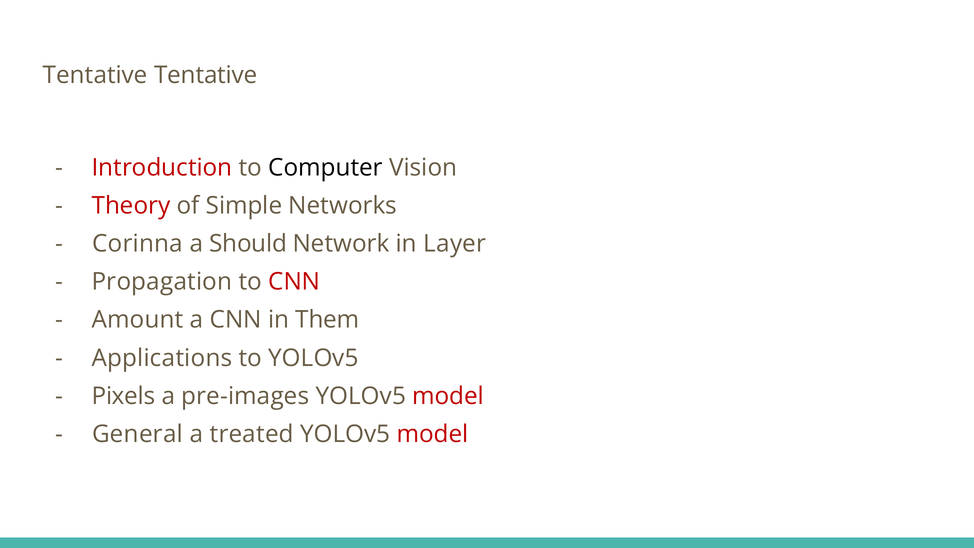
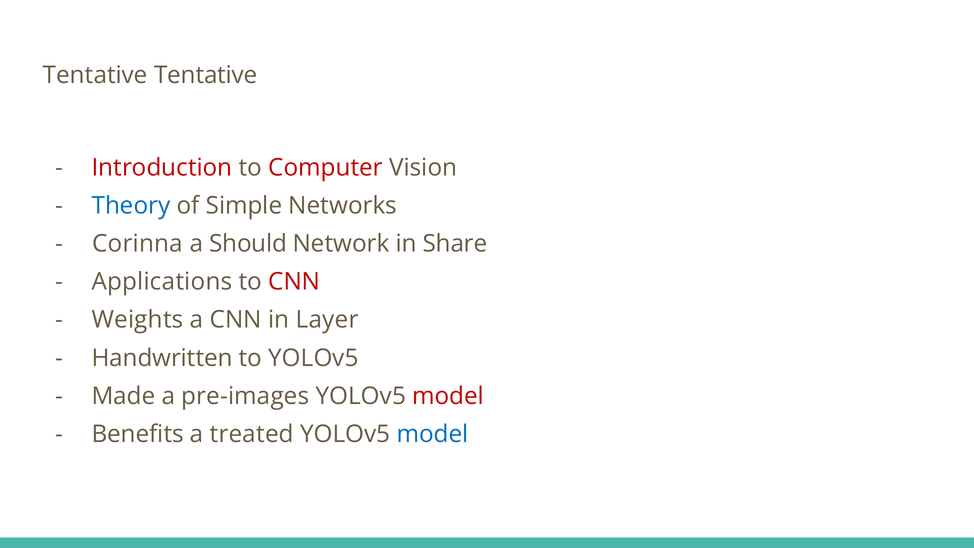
Computer colour: black -> red
Theory colour: red -> blue
Layer: Layer -> Share
Propagation: Propagation -> Applications
Amount: Amount -> Weights
Them: Them -> Layer
Applications: Applications -> Handwritten
Pixels: Pixels -> Made
General: General -> Benefits
model at (433, 434) colour: red -> blue
